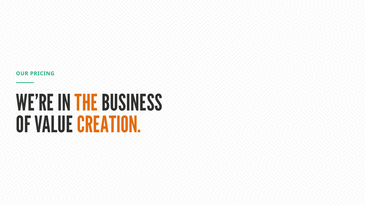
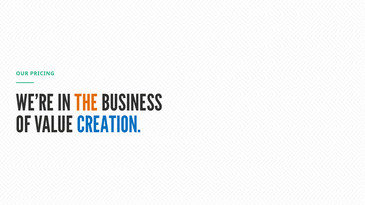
CREATION colour: orange -> blue
